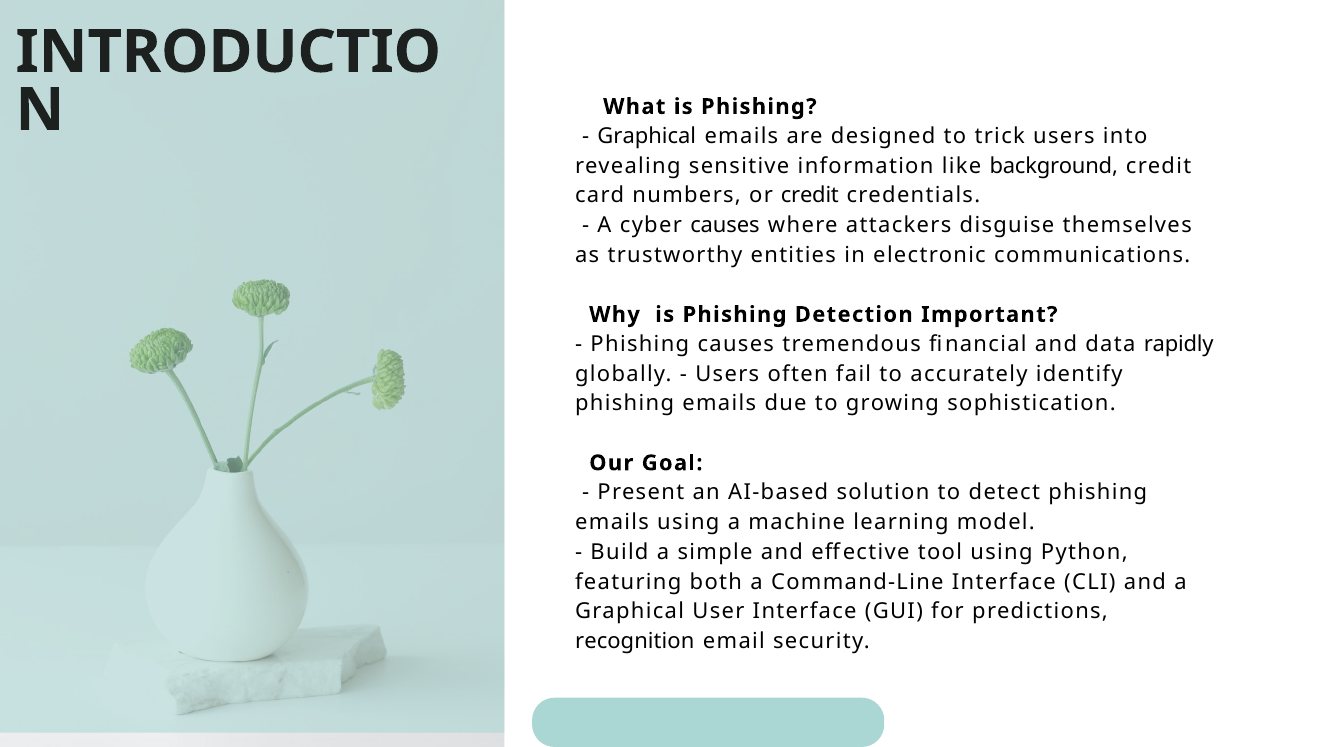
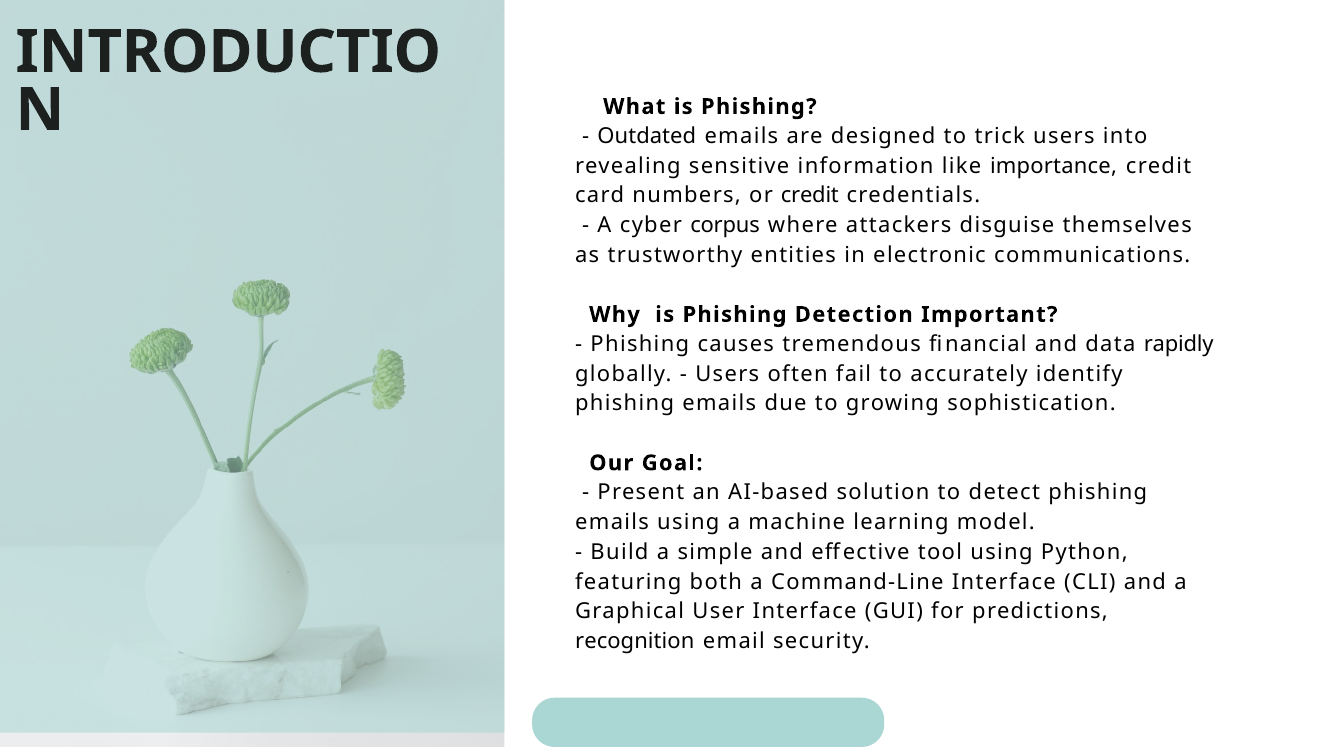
Graphical at (647, 136): Graphical -> Outdated
background: background -> importance
cyber causes: causes -> corpus
